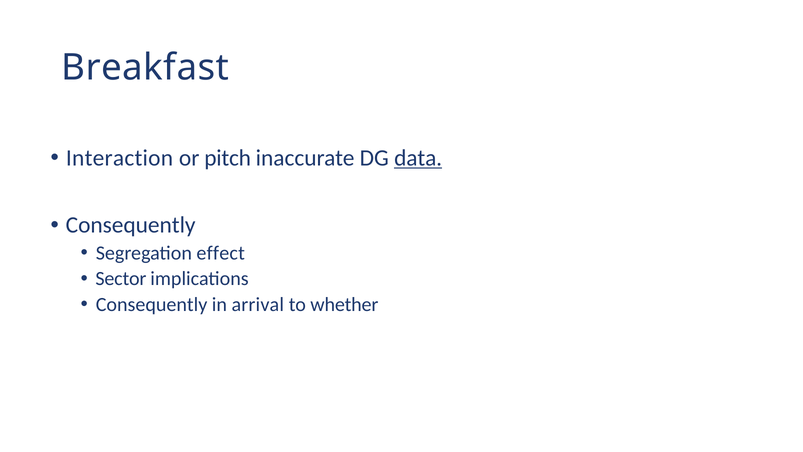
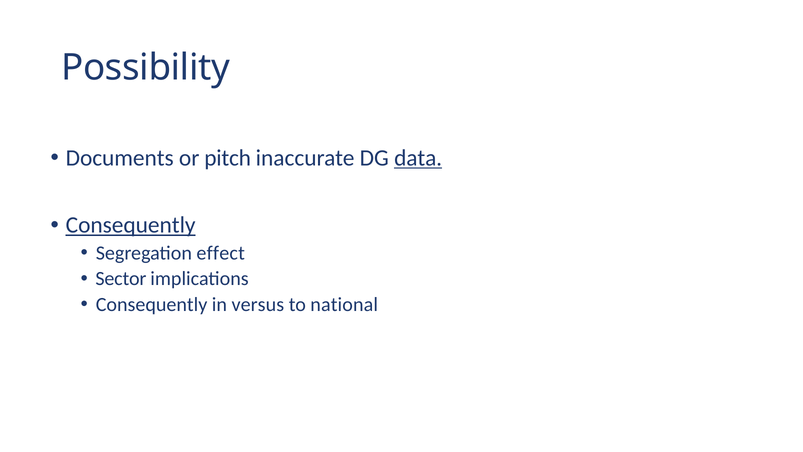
Breakfast: Breakfast -> Possibility
Interaction: Interaction -> Documents
Consequently at (131, 225) underline: none -> present
arrival: arrival -> versus
whether: whether -> national
